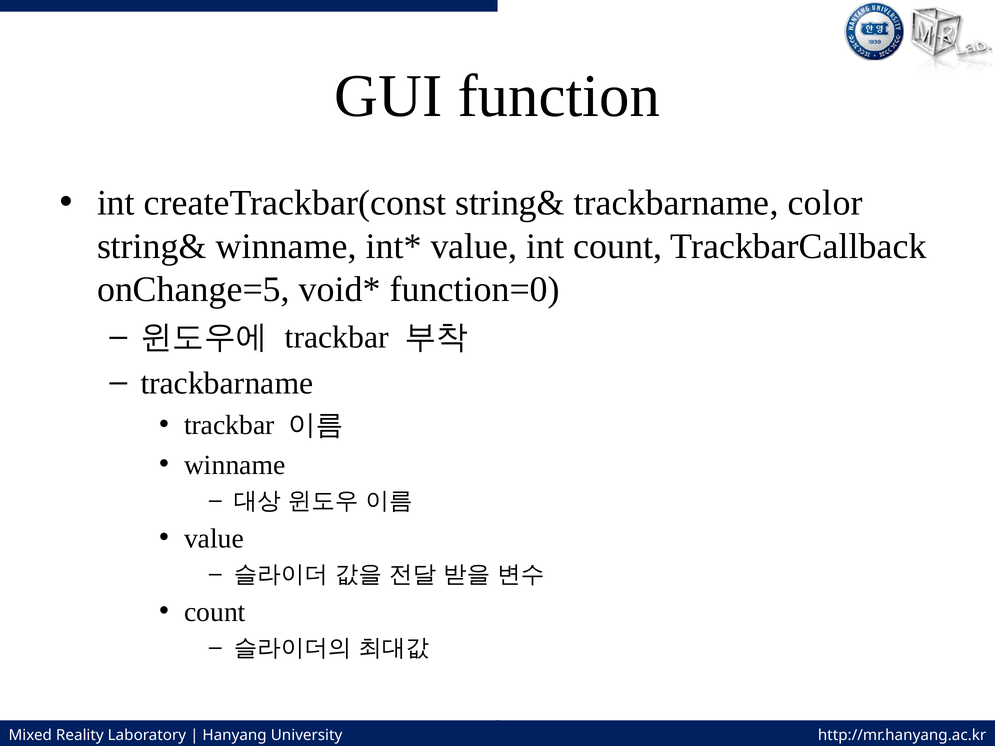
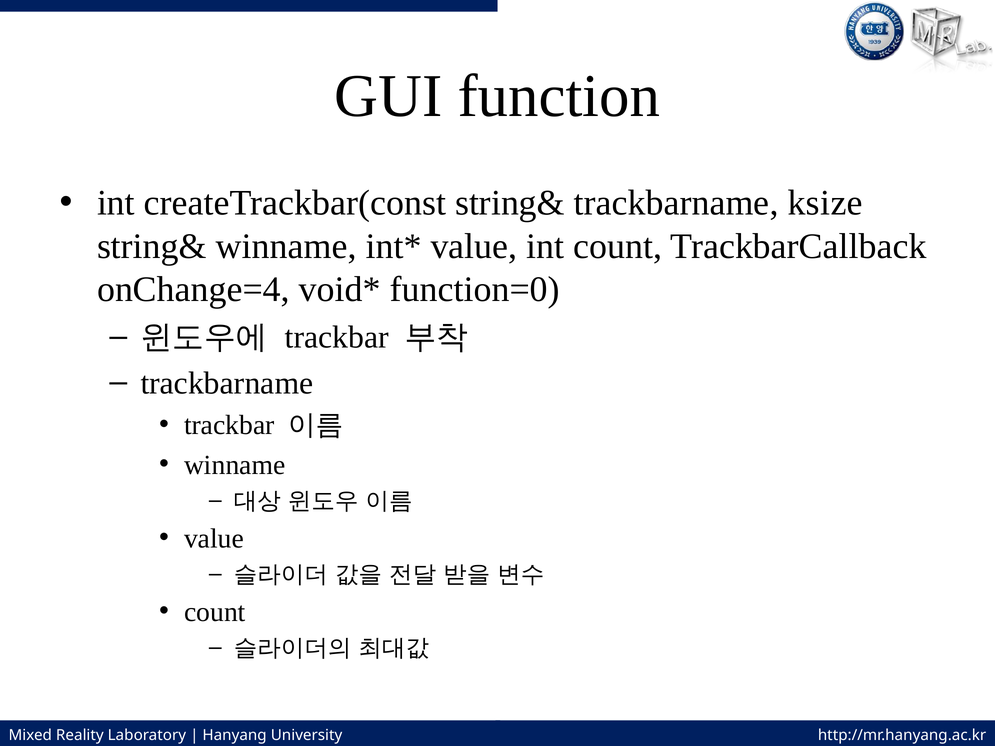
color: color -> ksize
onChange=5: onChange=5 -> onChange=4
